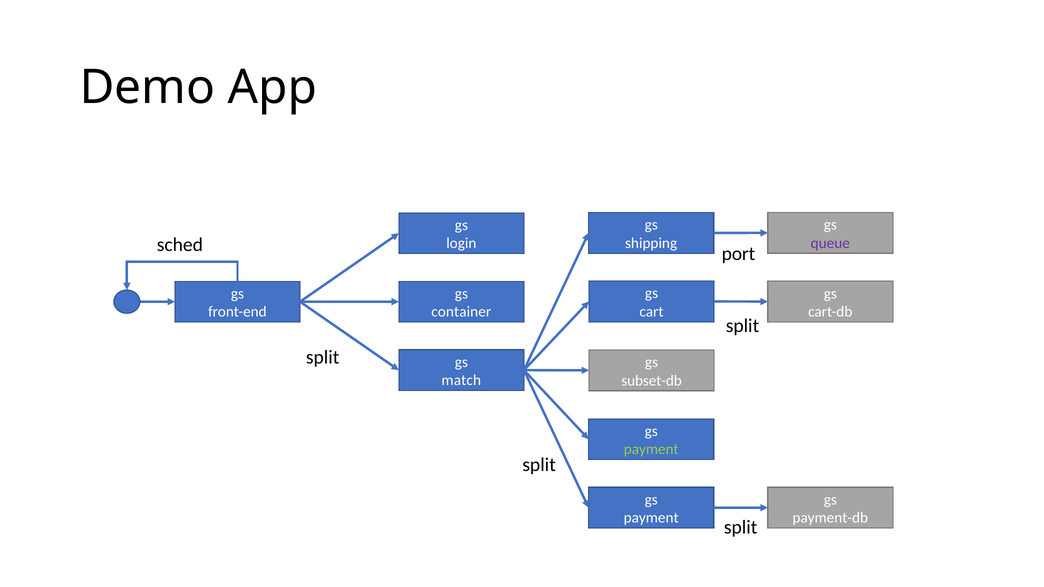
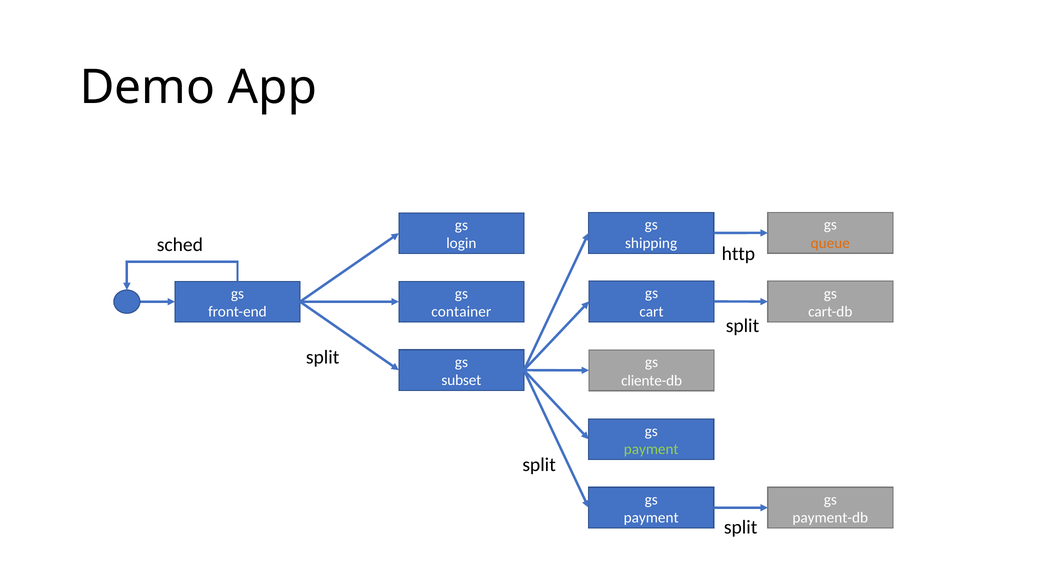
queue colour: purple -> orange
port: port -> http
match: match -> subset
subset-db: subset-db -> cliente-db
